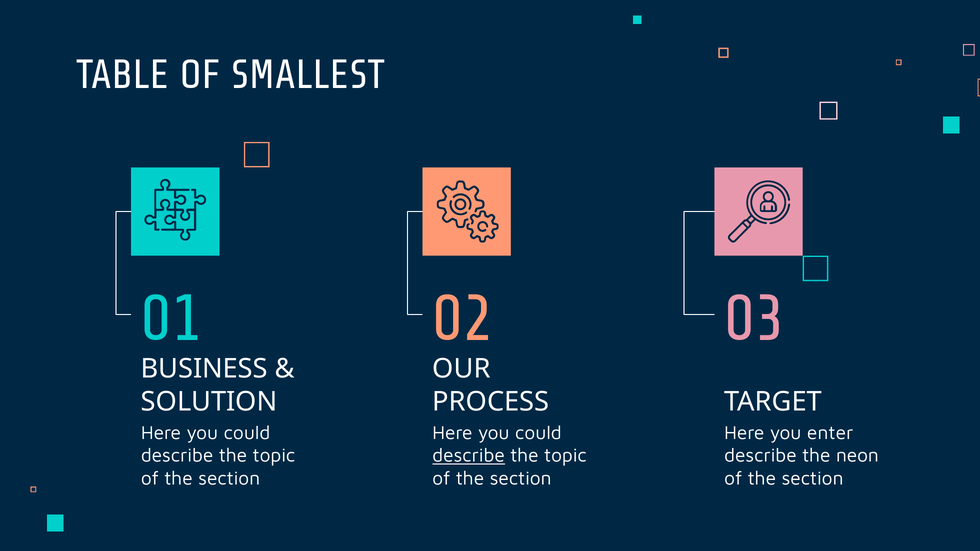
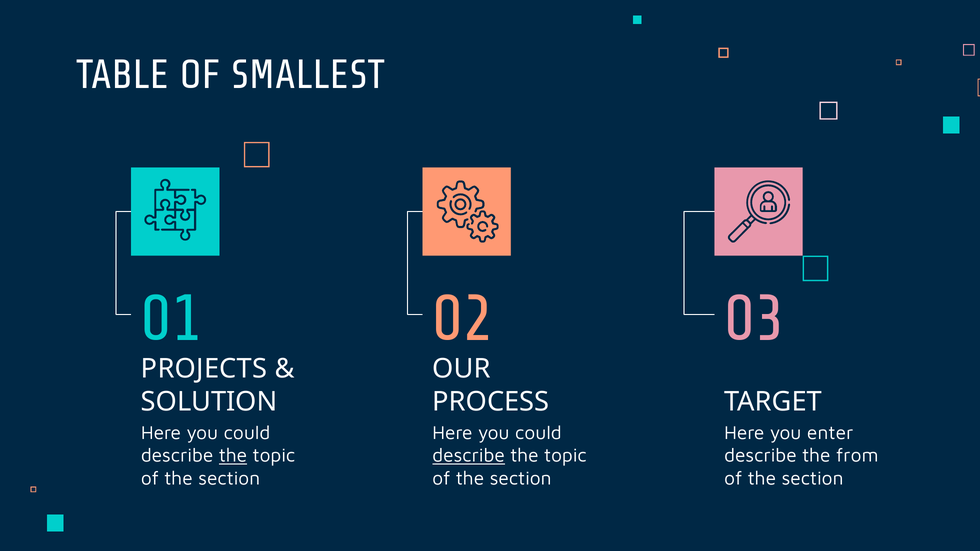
BUSINESS: BUSINESS -> PROJECTS
the at (233, 456) underline: none -> present
neon: neon -> from
